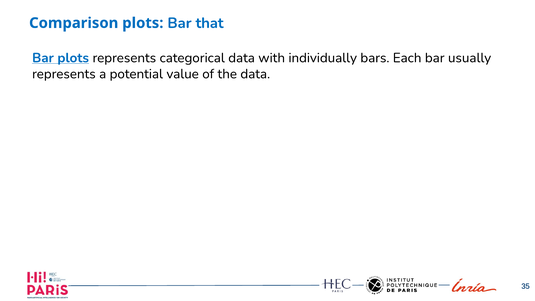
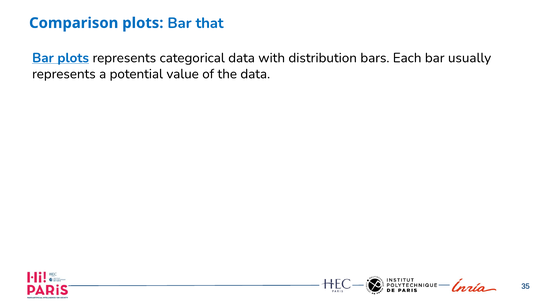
individually: individually -> distribution
